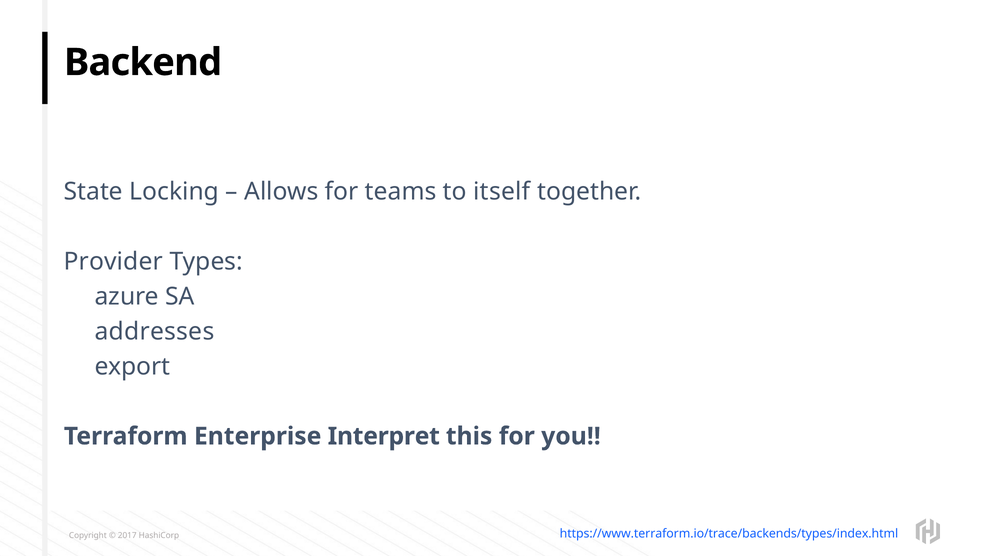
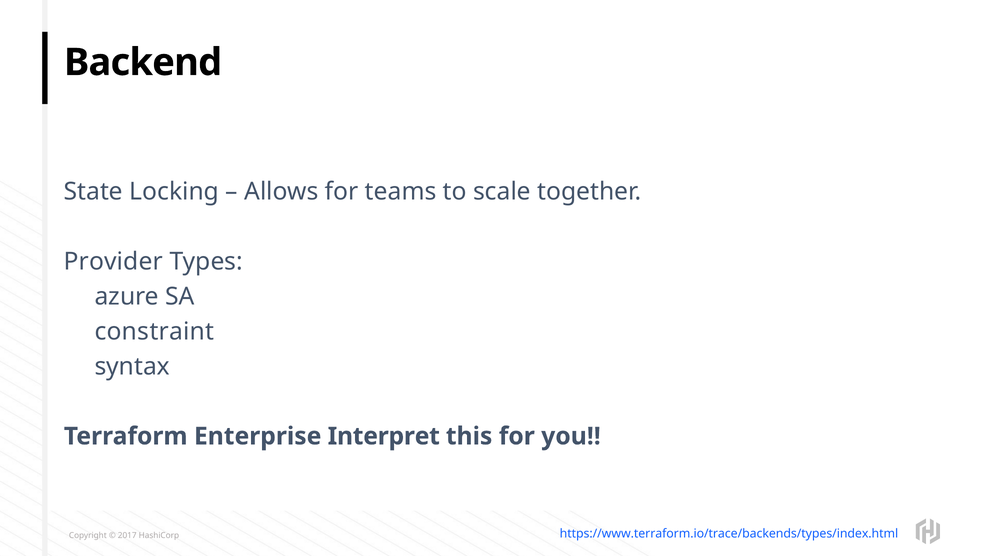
itself: itself -> scale
addresses: addresses -> constraint
export: export -> syntax
